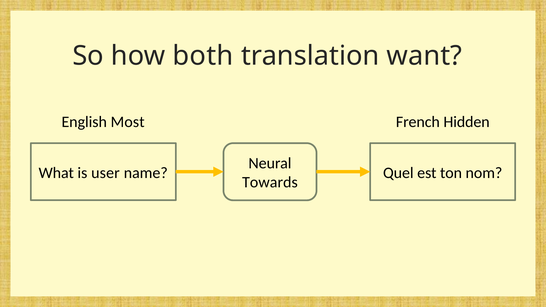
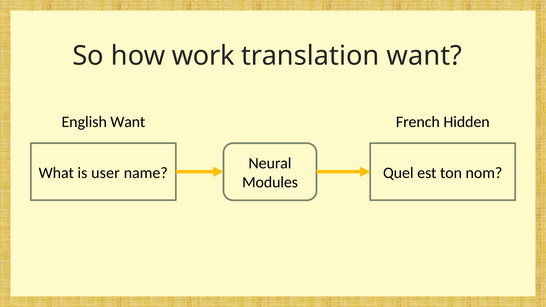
both: both -> work
English Most: Most -> Want
Towards: Towards -> Modules
